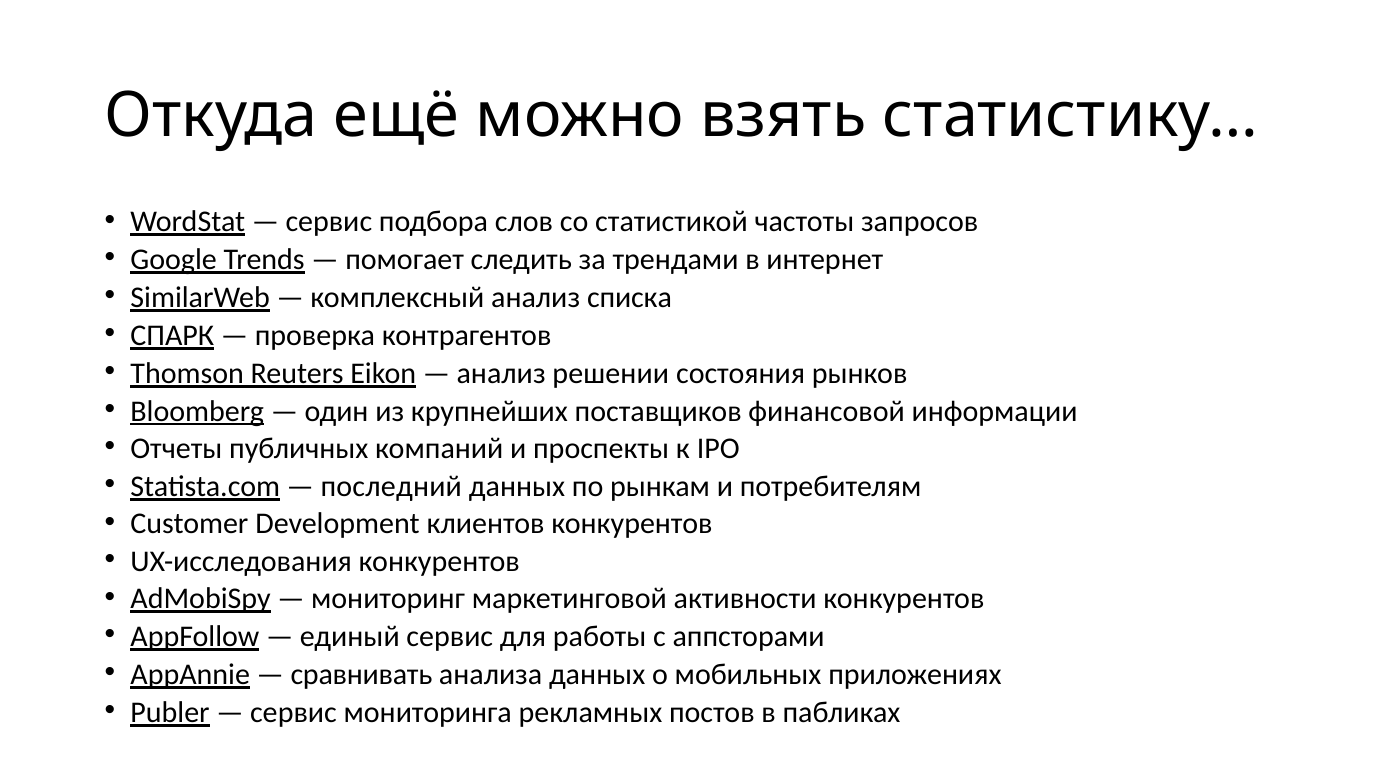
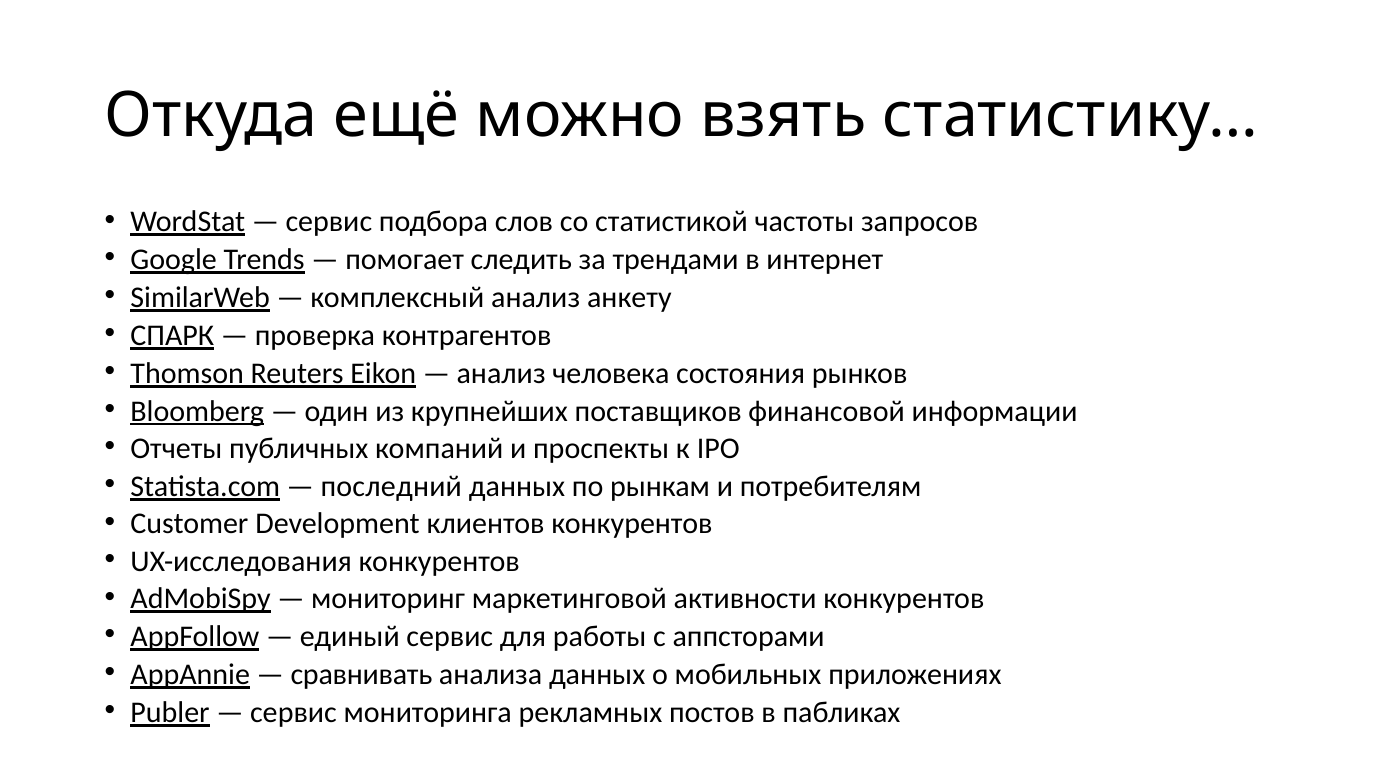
списка: списка -> анкету
решении: решении -> человека
